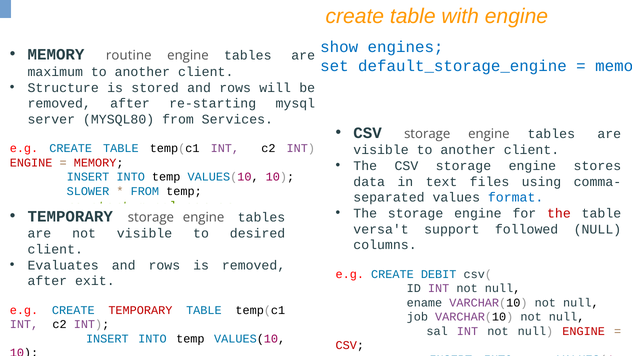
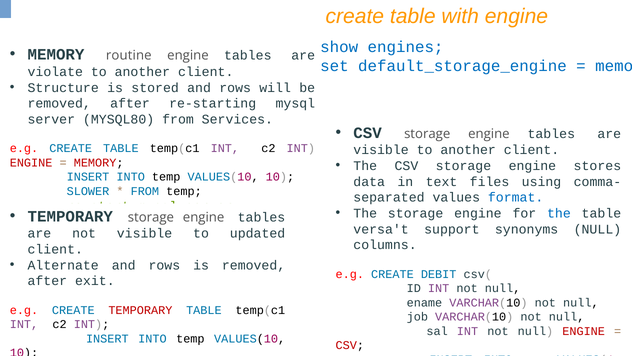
maximum: maximum -> violate
the at (559, 213) colour: red -> blue
followed: followed -> synonyms
desired: desired -> updated
Evaluates: Evaluates -> Alternate
